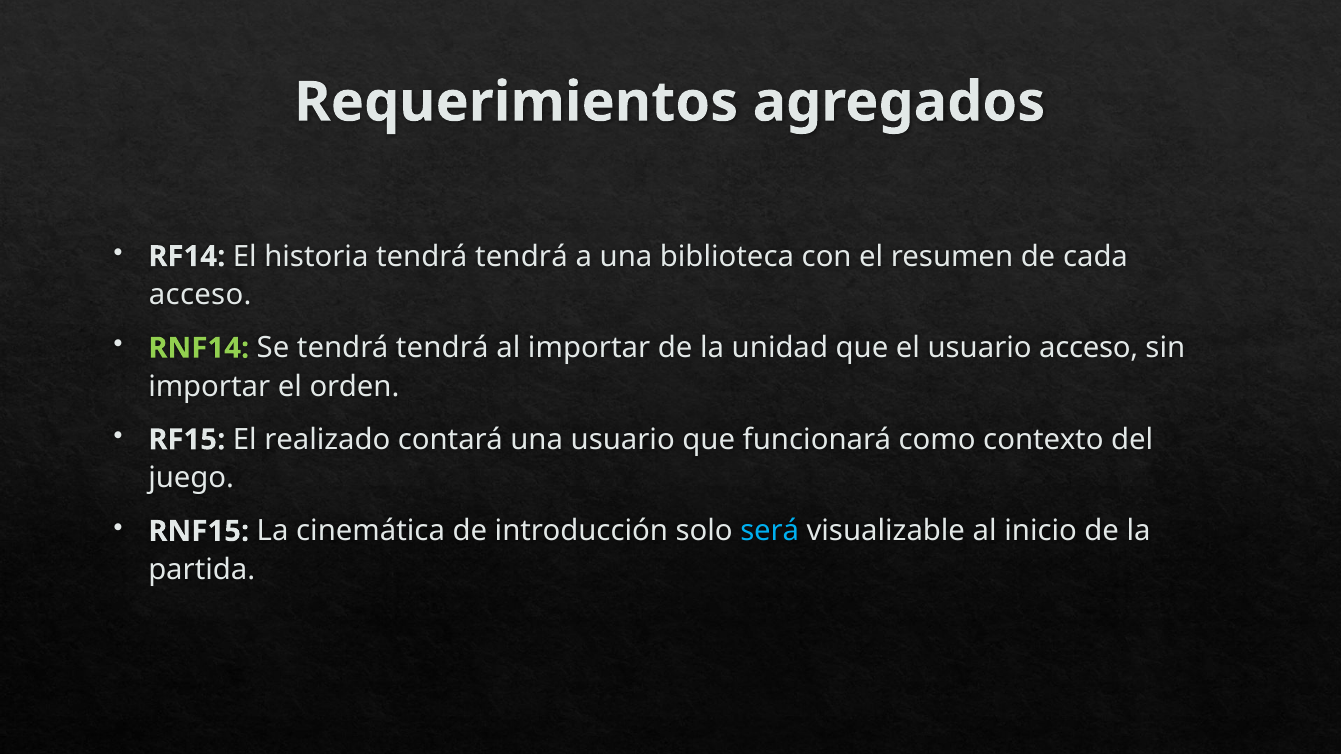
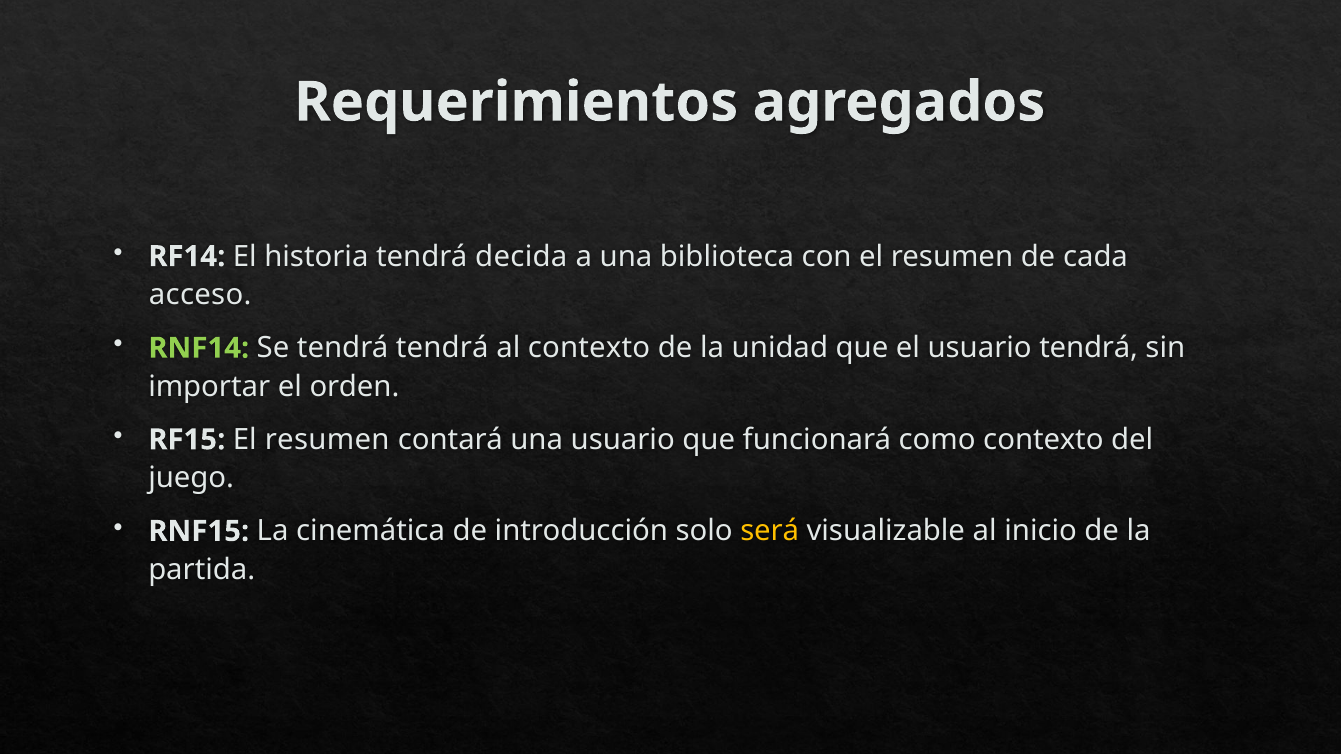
tendrá at (521, 257): tendrá -> decida
al importar: importar -> contexto
usuario acceso: acceso -> tendrá
RF15 El realizado: realizado -> resumen
será colour: light blue -> yellow
